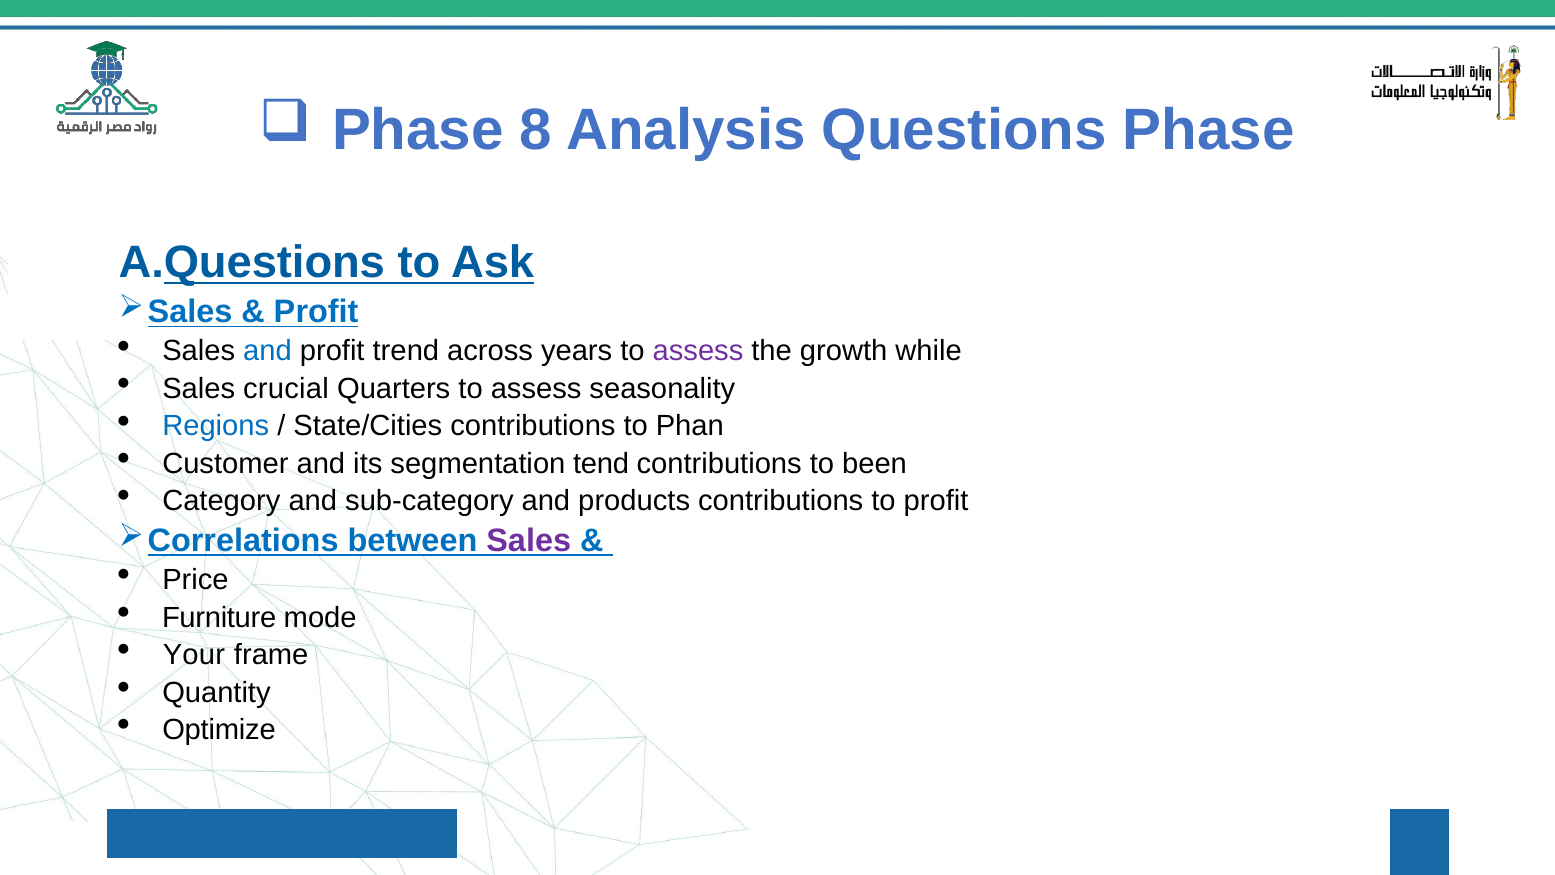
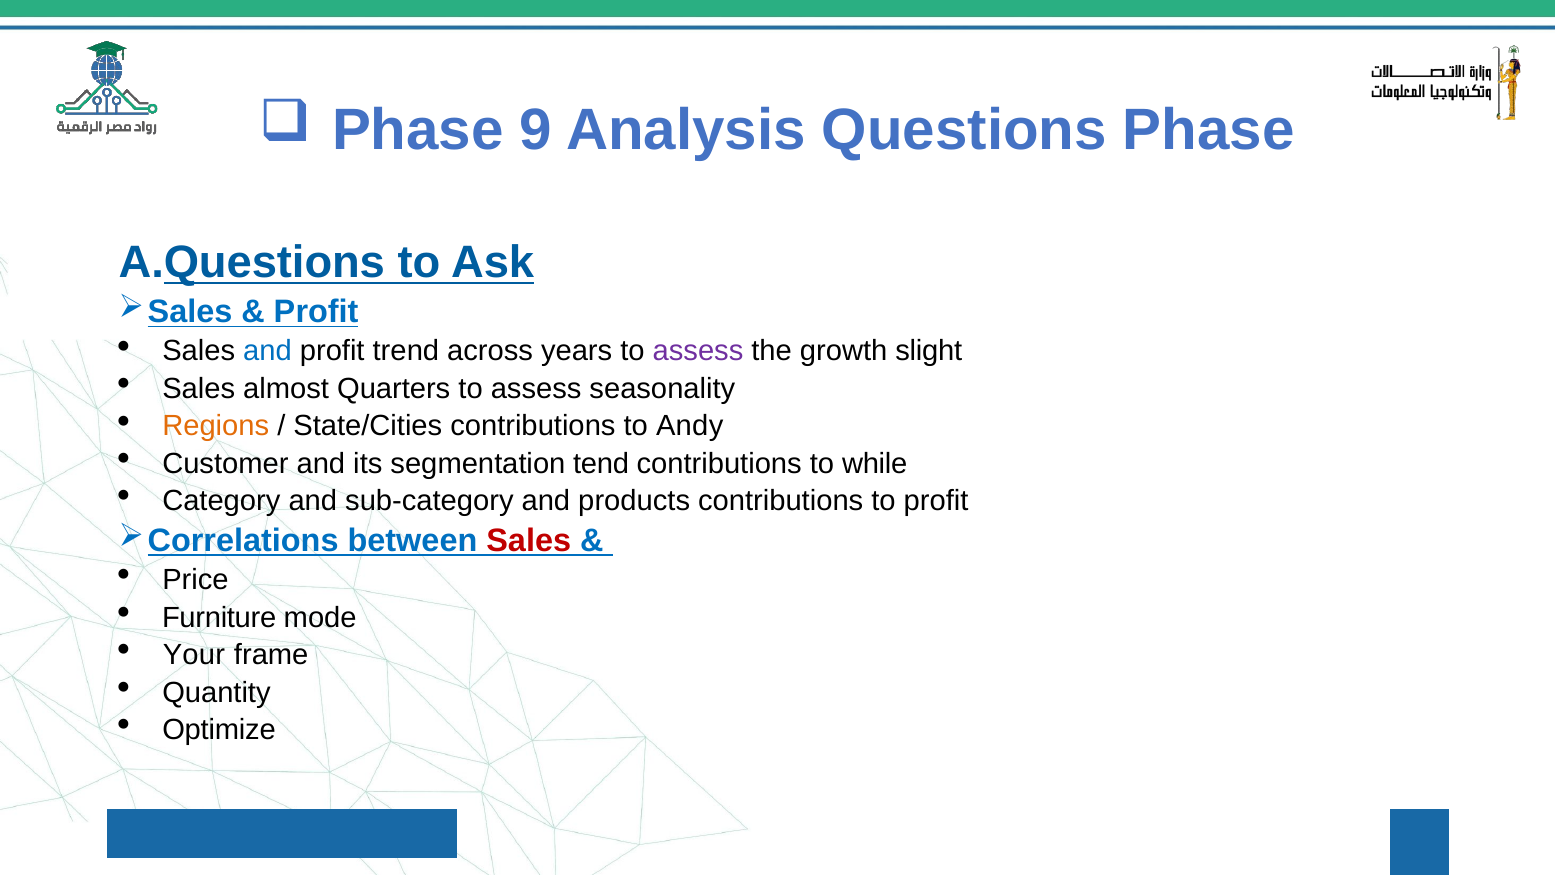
8: 8 -> 9
while: while -> slight
crucial: crucial -> almost
Regions colour: blue -> orange
Phan: Phan -> Andy
been: been -> while
Sales at (529, 541) colour: purple -> red
